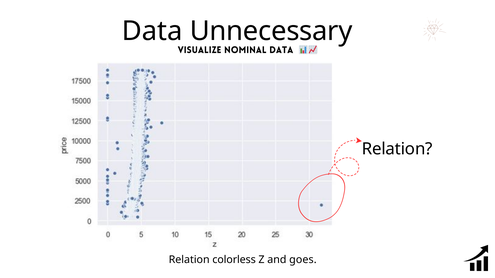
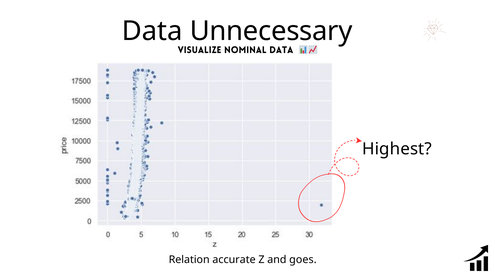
Relation at (397, 149): Relation -> Highest
colorless: colorless -> accurate
